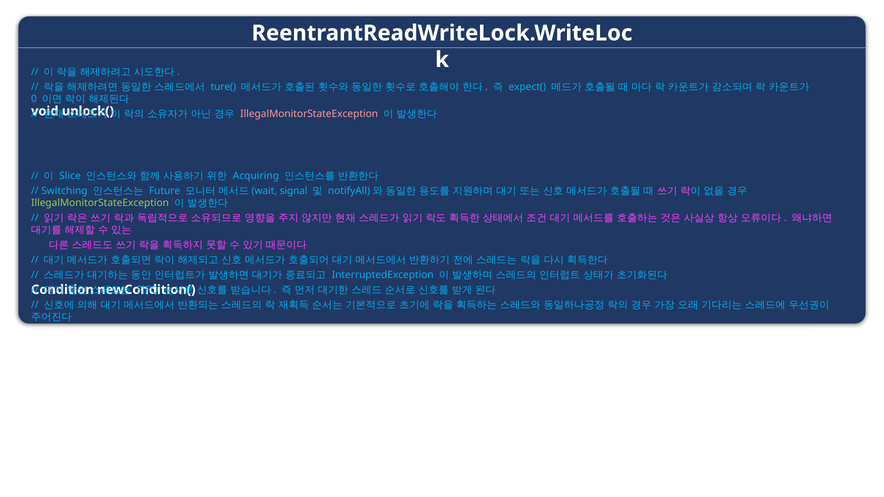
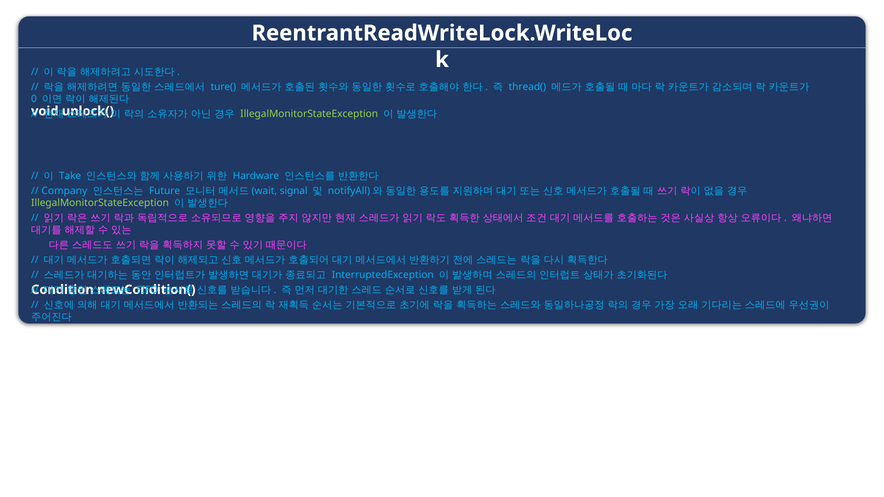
expect(: expect( -> thread(
IllegalMonitorStateException at (309, 114) colour: pink -> light green
Slice: Slice -> Take
Acquiring: Acquiring -> Hardware
Switching: Switching -> Company
